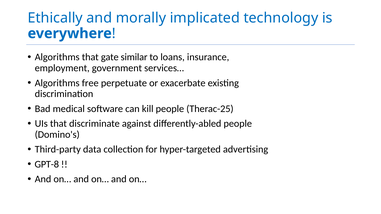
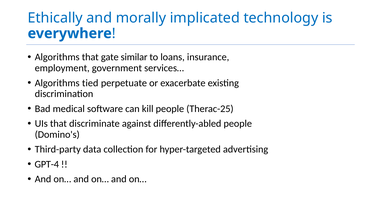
free: free -> tied
GPT-8: GPT-8 -> GPT-4
